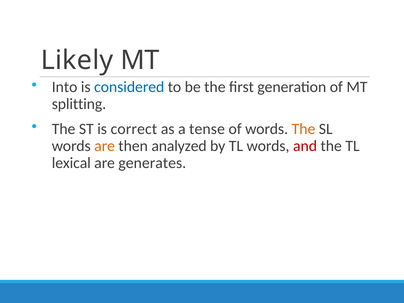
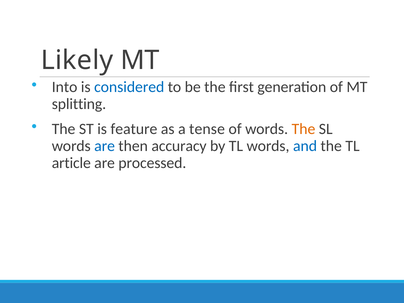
correct: correct -> feature
are at (105, 146) colour: orange -> blue
analyzed: analyzed -> accuracy
and colour: red -> blue
lexical: lexical -> article
generates: generates -> processed
